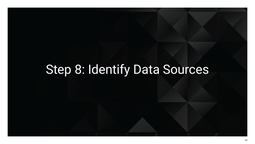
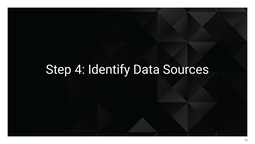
8: 8 -> 4
